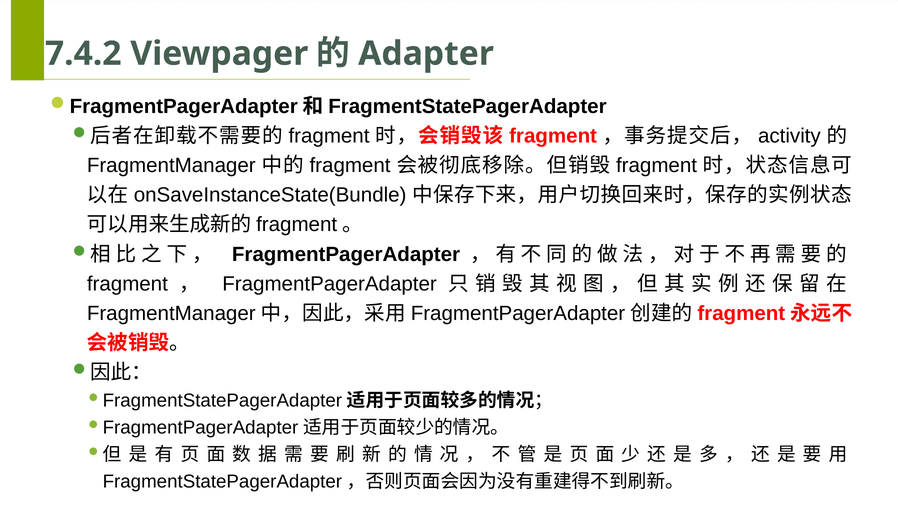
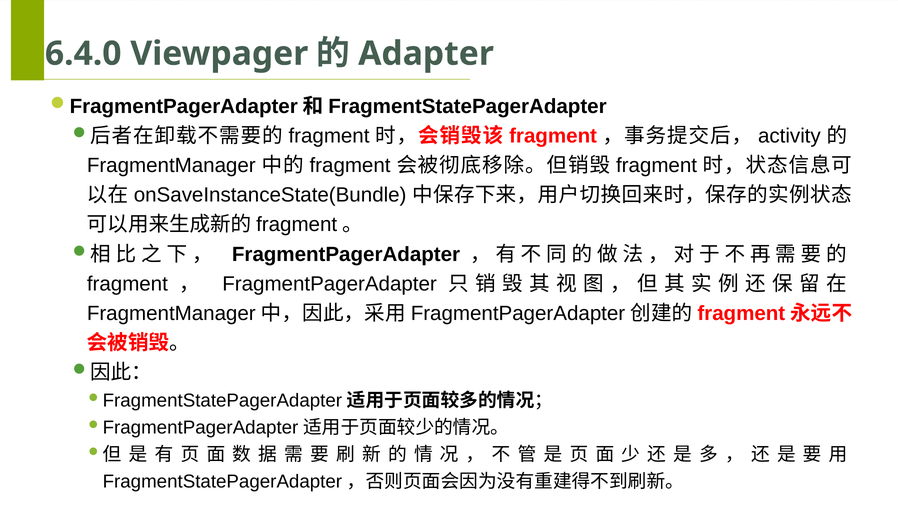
7.4.2: 7.4.2 -> 6.4.0
